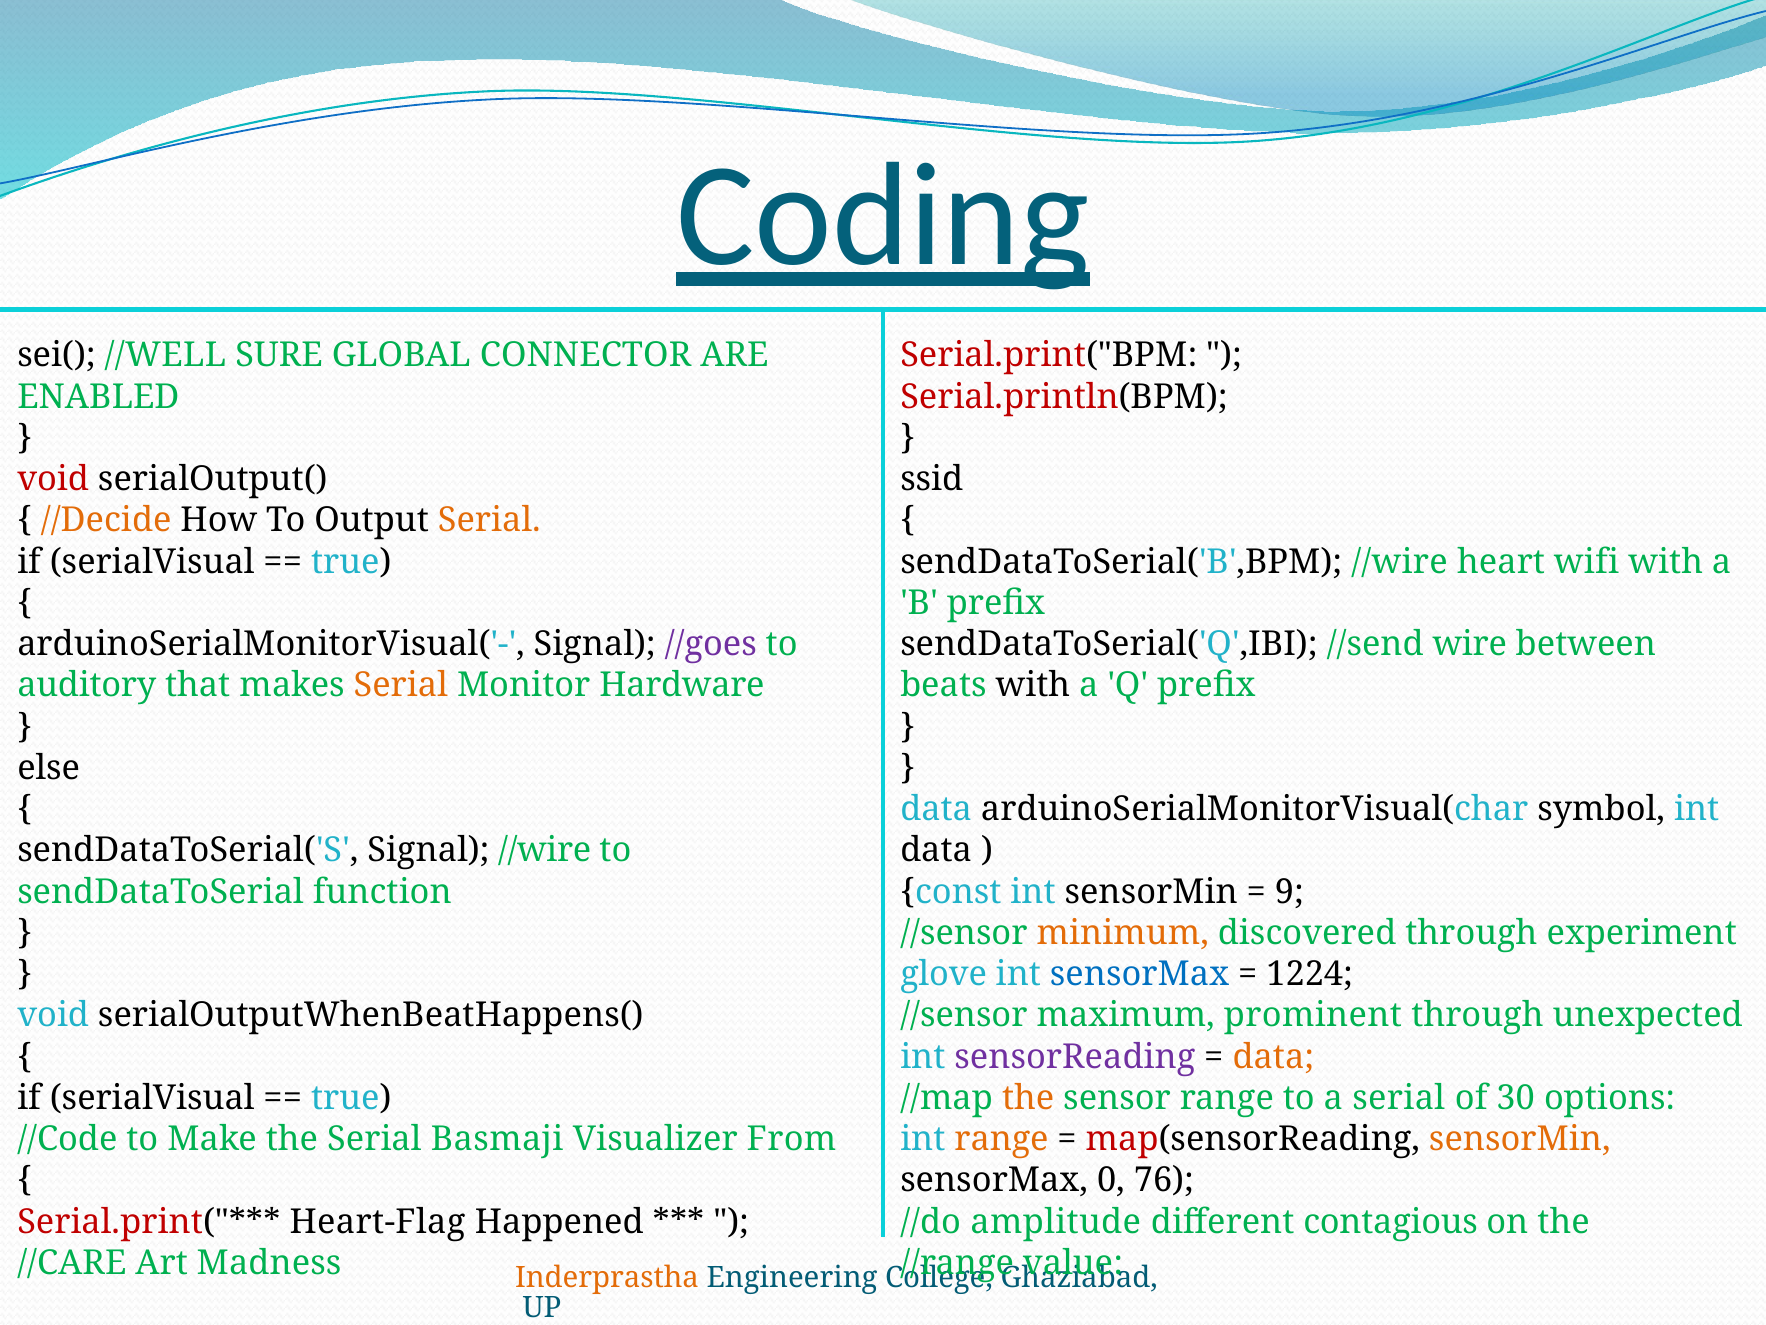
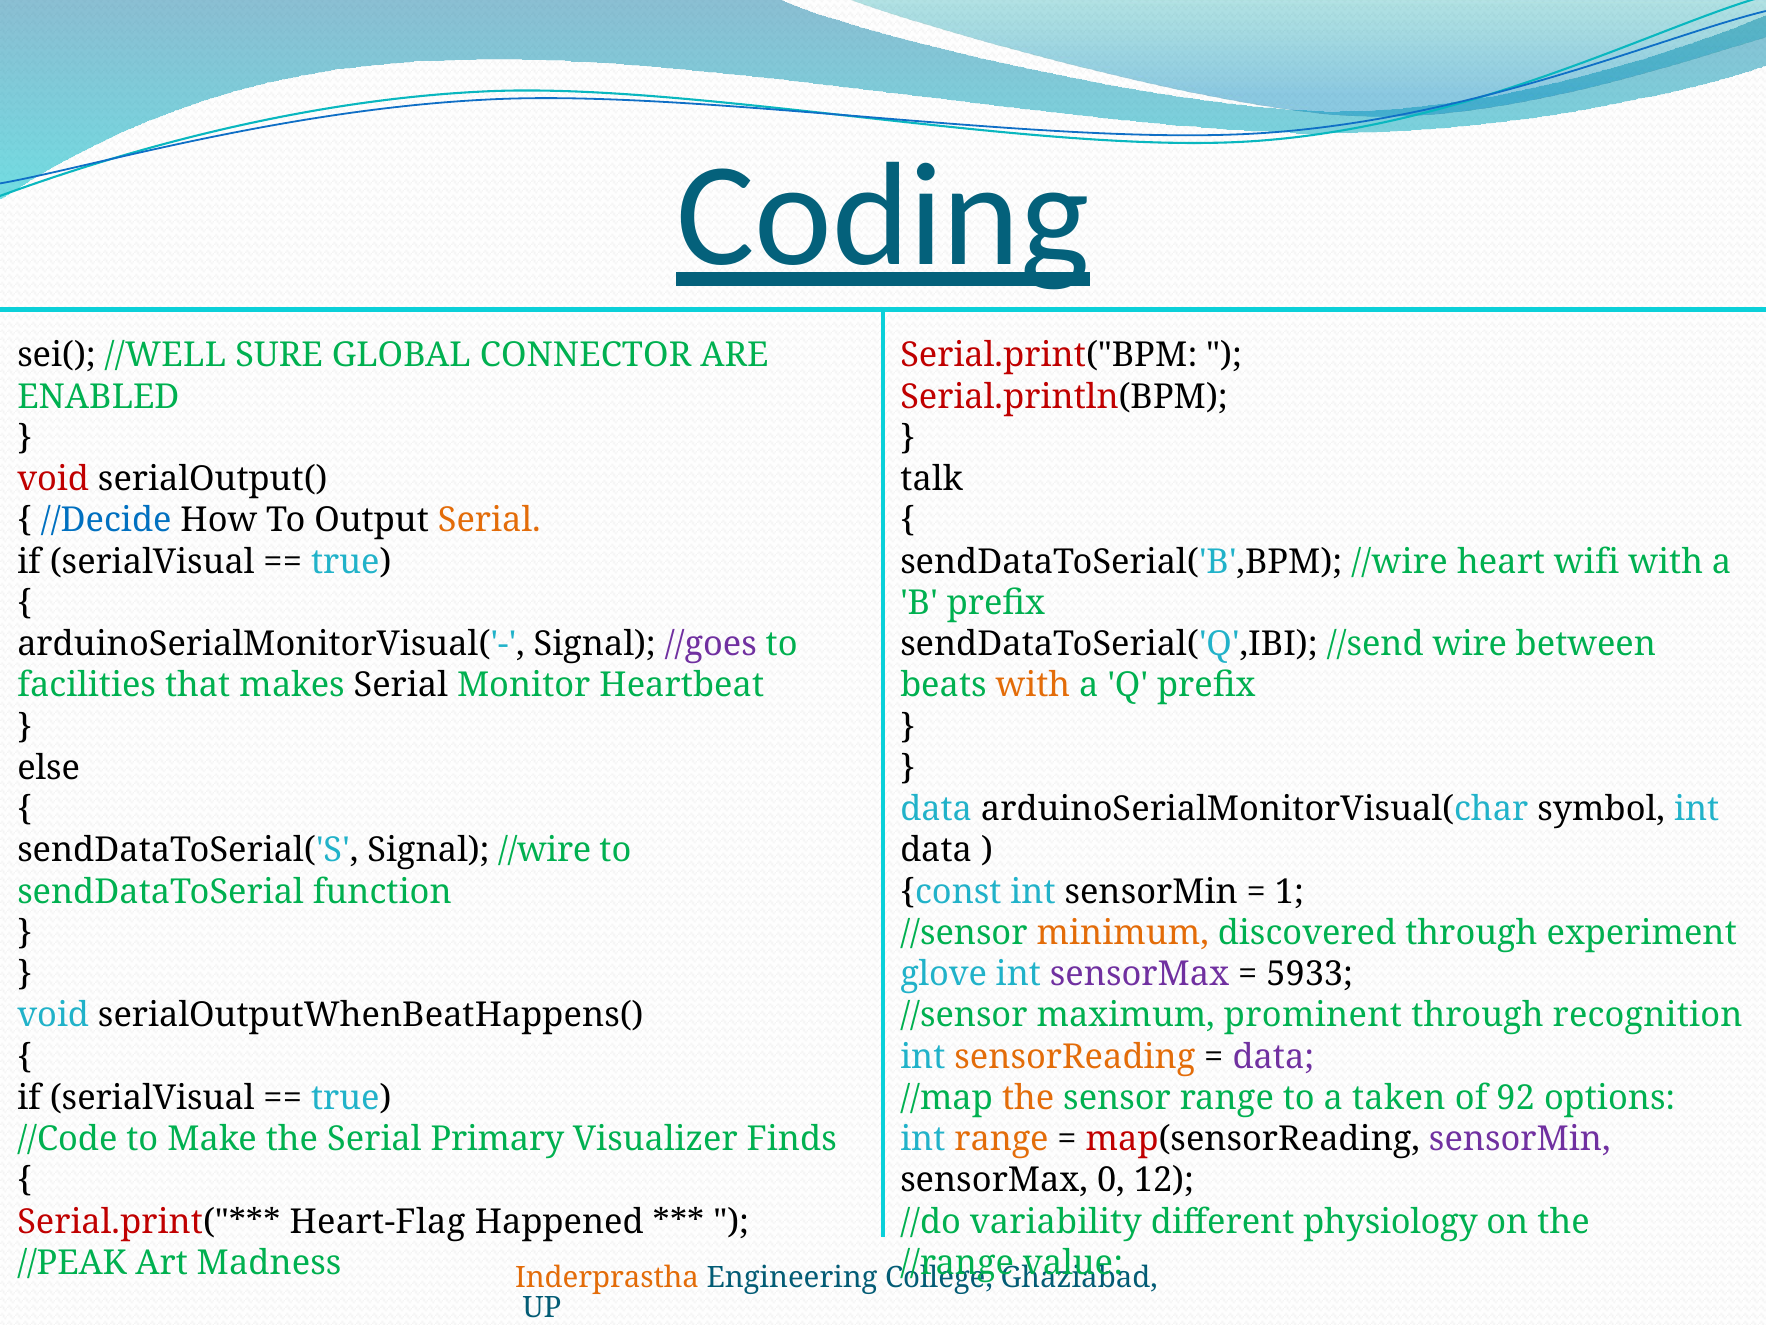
ssid: ssid -> talk
//Decide colour: orange -> blue
with at (1033, 685) colour: black -> orange
auditory: auditory -> facilities
Serial at (401, 685) colour: orange -> black
Hardware: Hardware -> Heartbeat
9: 9 -> 1
sensorMax at (1139, 974) colour: blue -> purple
1224: 1224 -> 5933
unexpected: unexpected -> recognition
sensorReading colour: purple -> orange
data at (1273, 1056) colour: orange -> purple
a serial: serial -> taken
30: 30 -> 92
Basmaji: Basmaji -> Primary
From: From -> Finds
sensorMin at (1520, 1139) colour: orange -> purple
76: 76 -> 12
amplitude: amplitude -> variability
contagious: contagious -> physiology
//CARE: //CARE -> //PEAK
